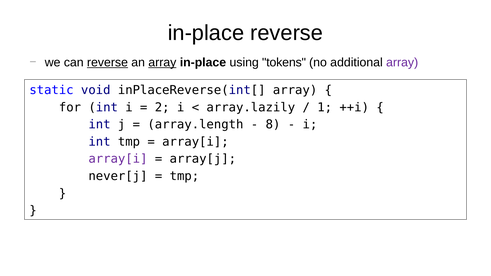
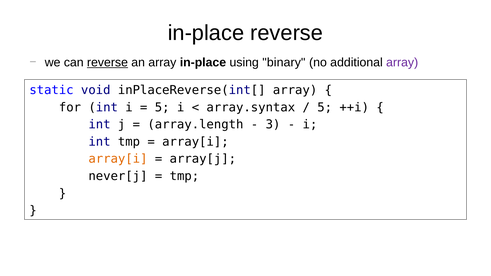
array at (162, 62) underline: present -> none
tokens: tokens -> binary
2 at (162, 108): 2 -> 5
array.lazily: array.lazily -> array.syntax
1 at (325, 108): 1 -> 5
8: 8 -> 3
array[i at (118, 159) colour: purple -> orange
